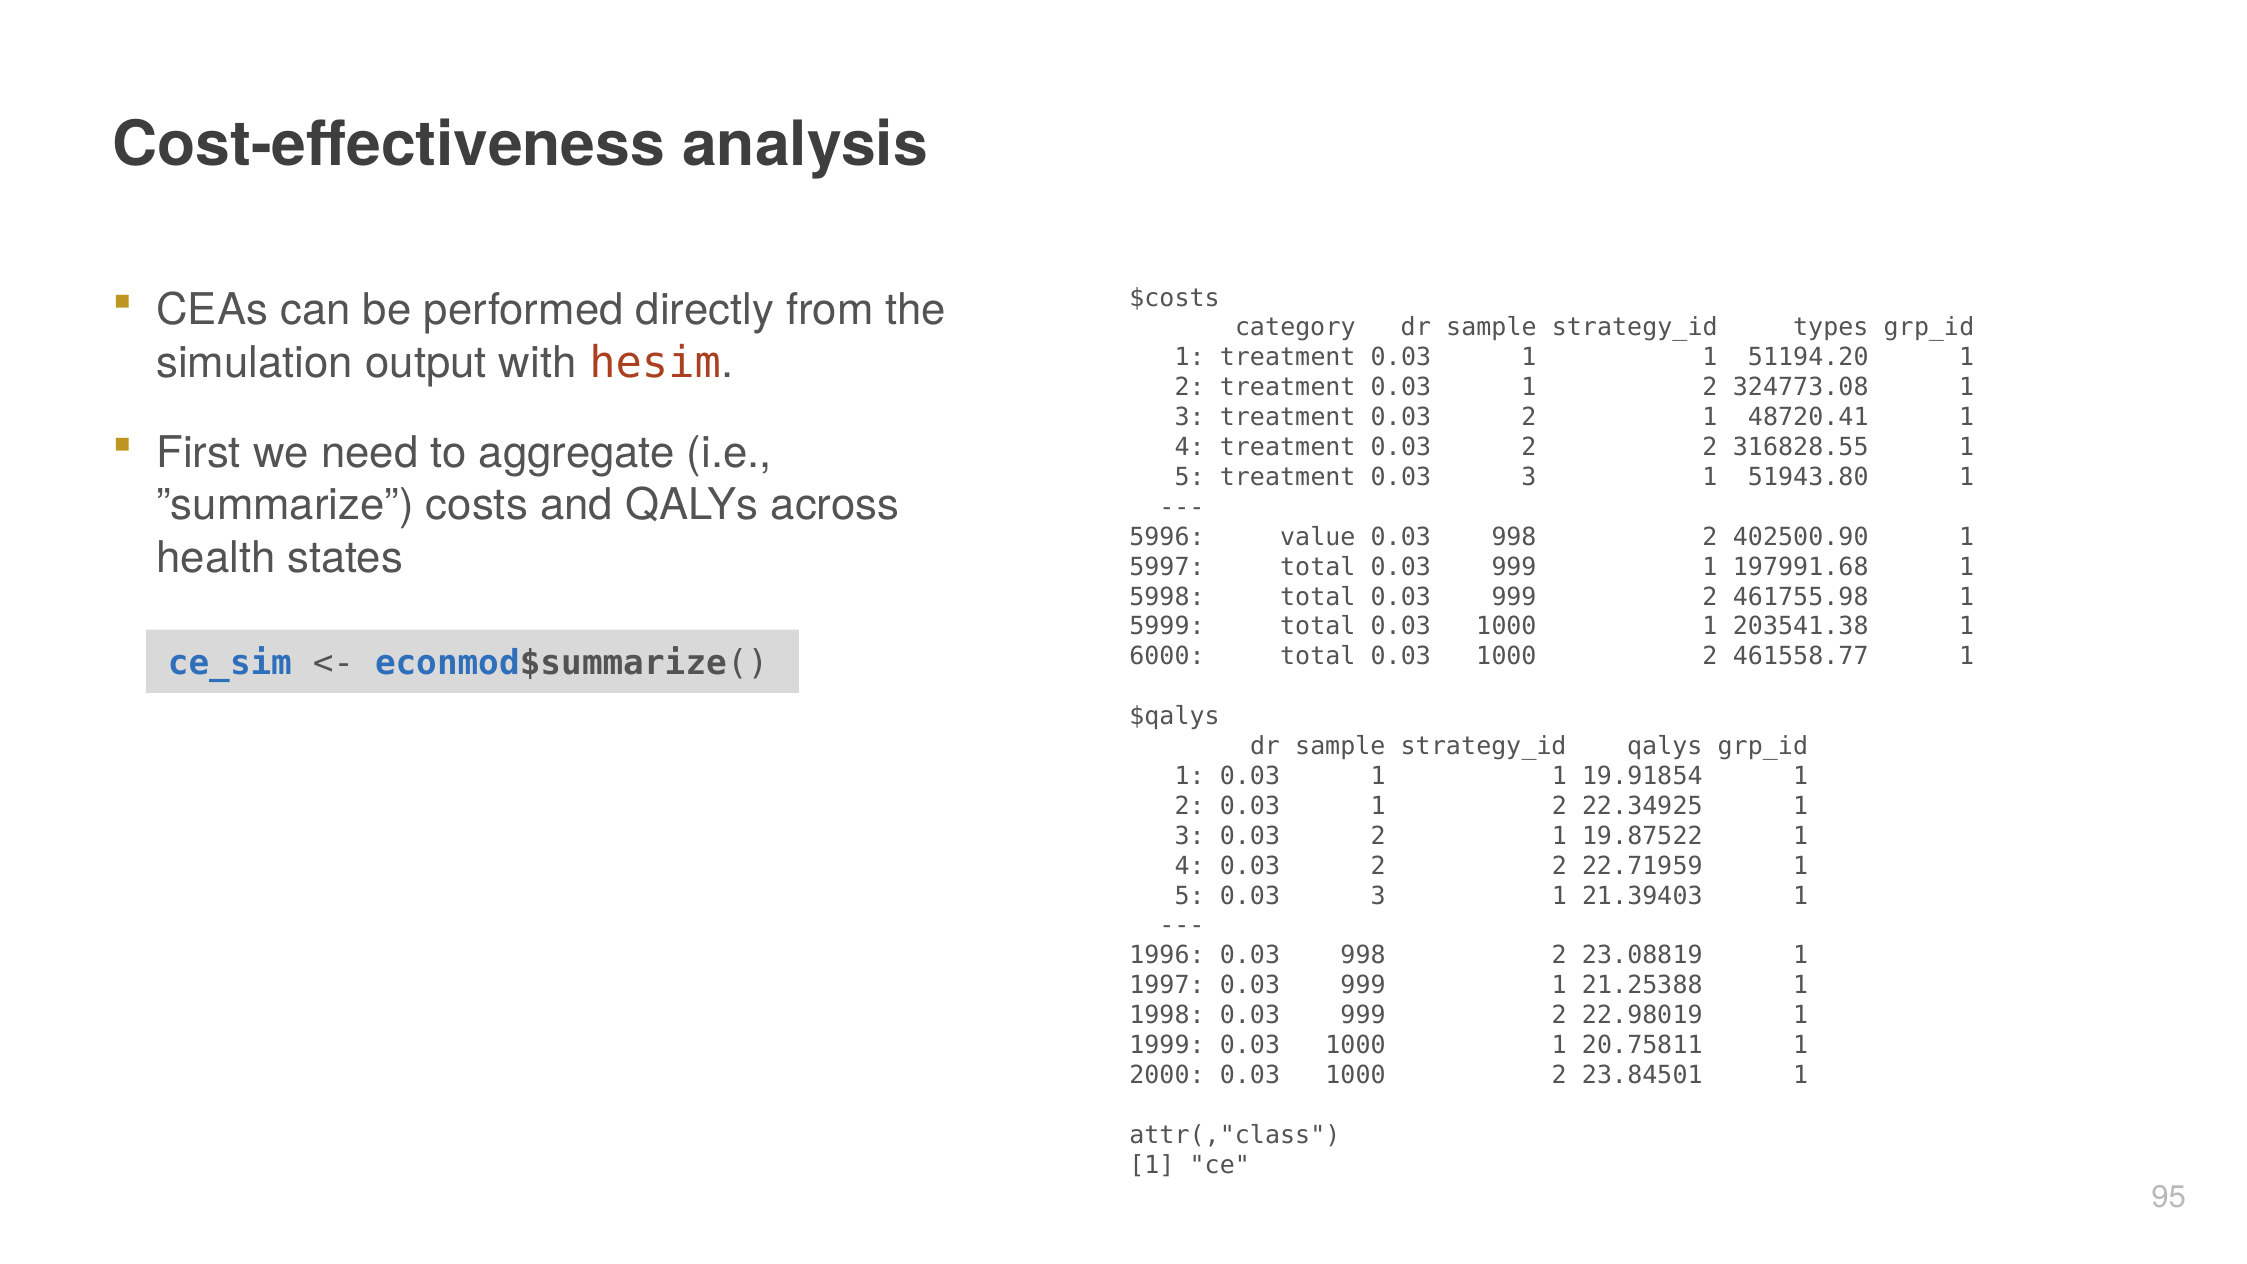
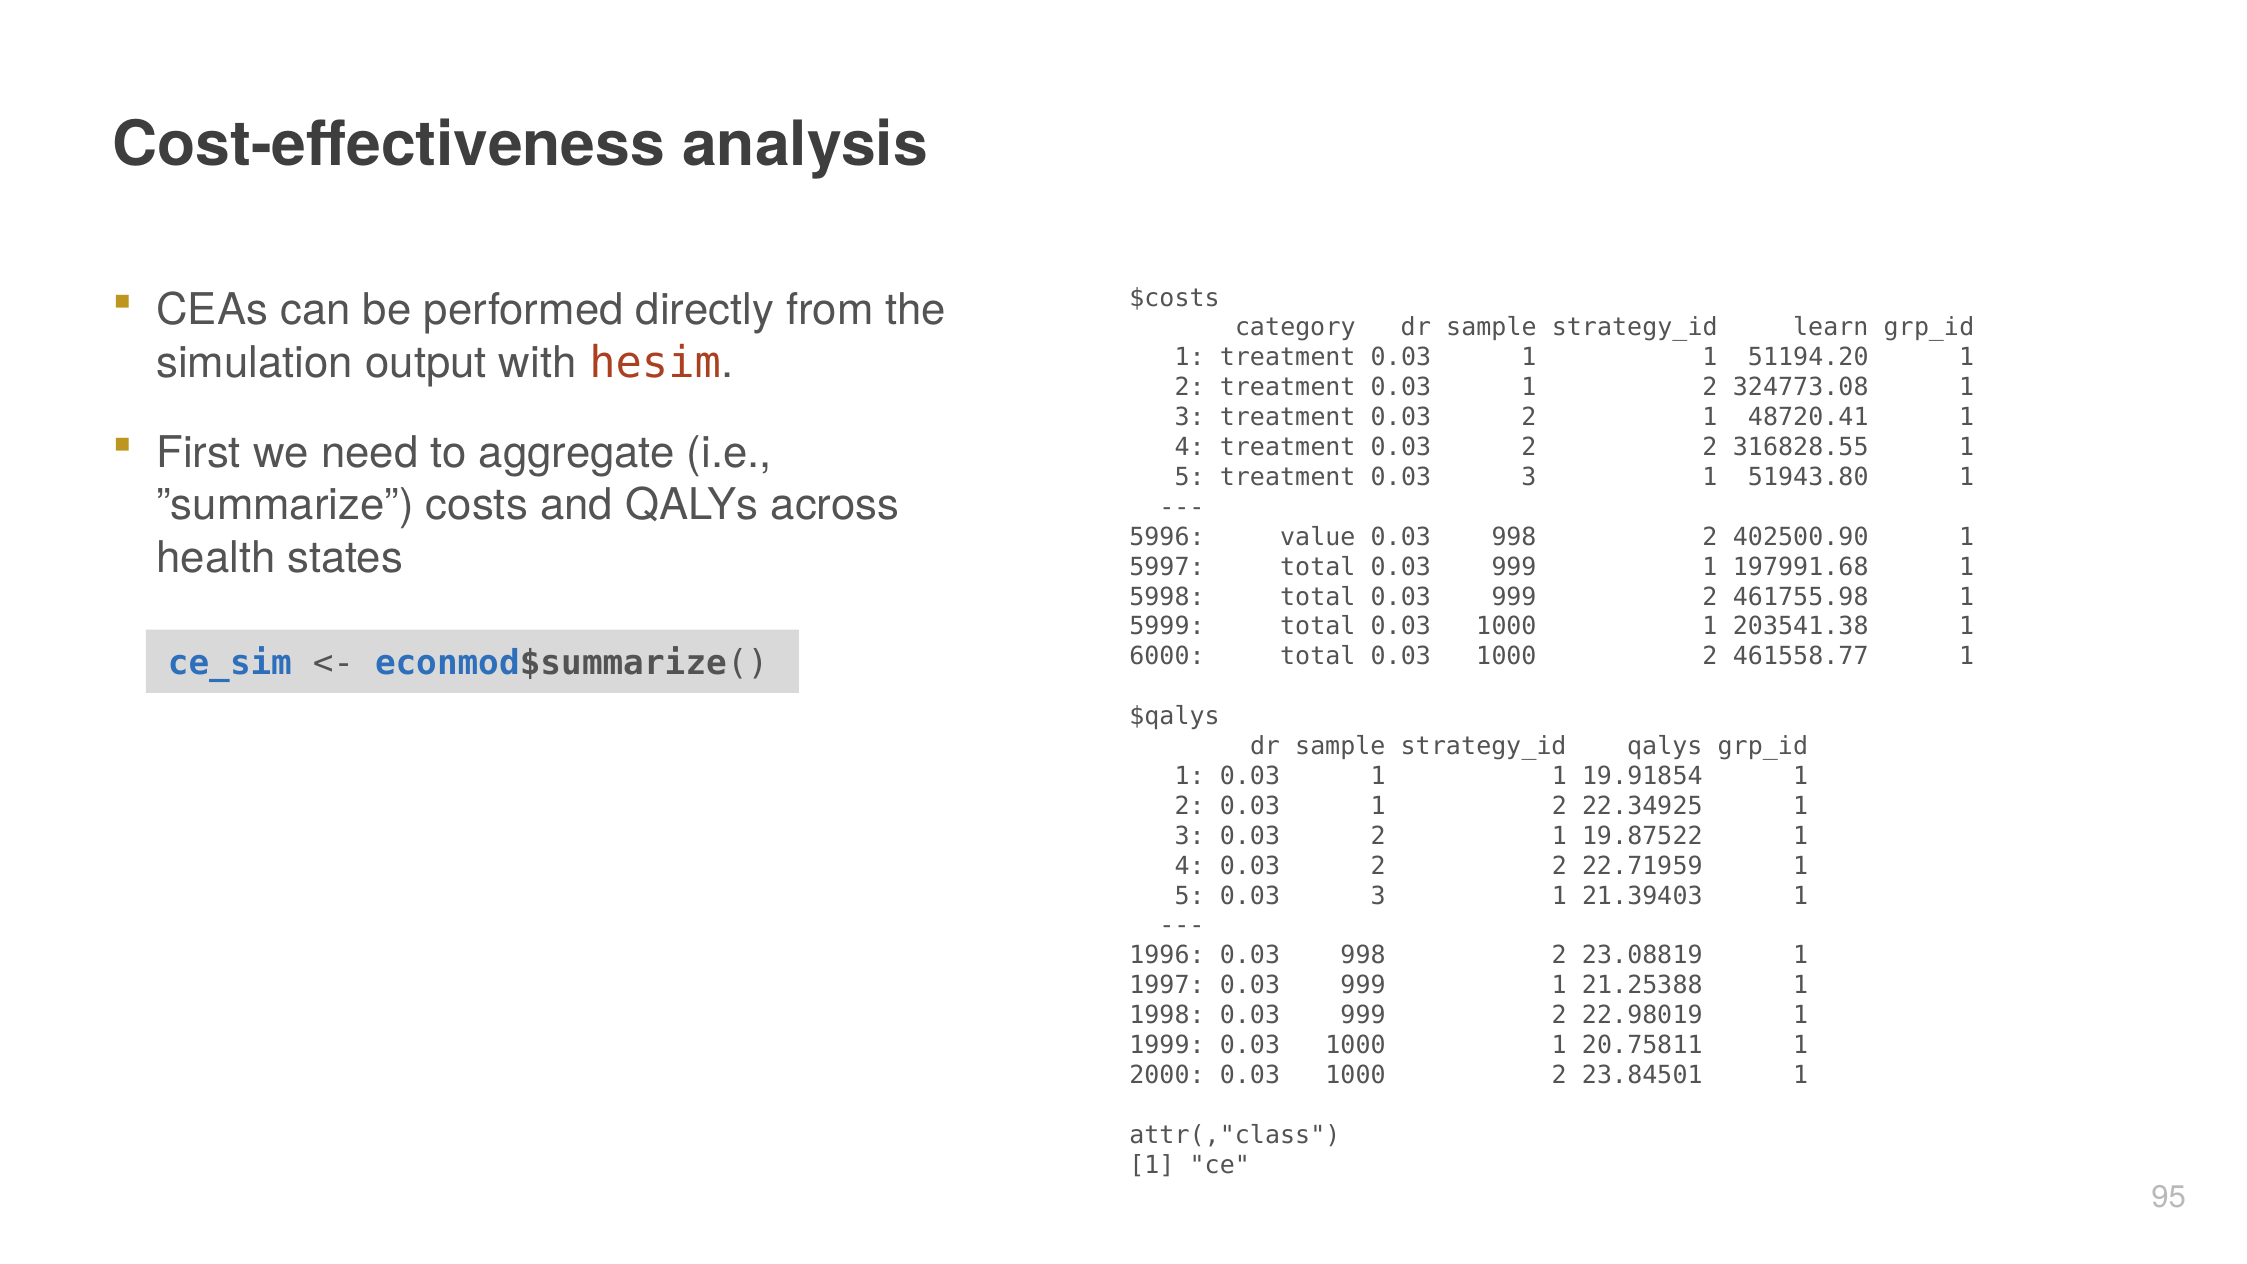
types: types -> learn
